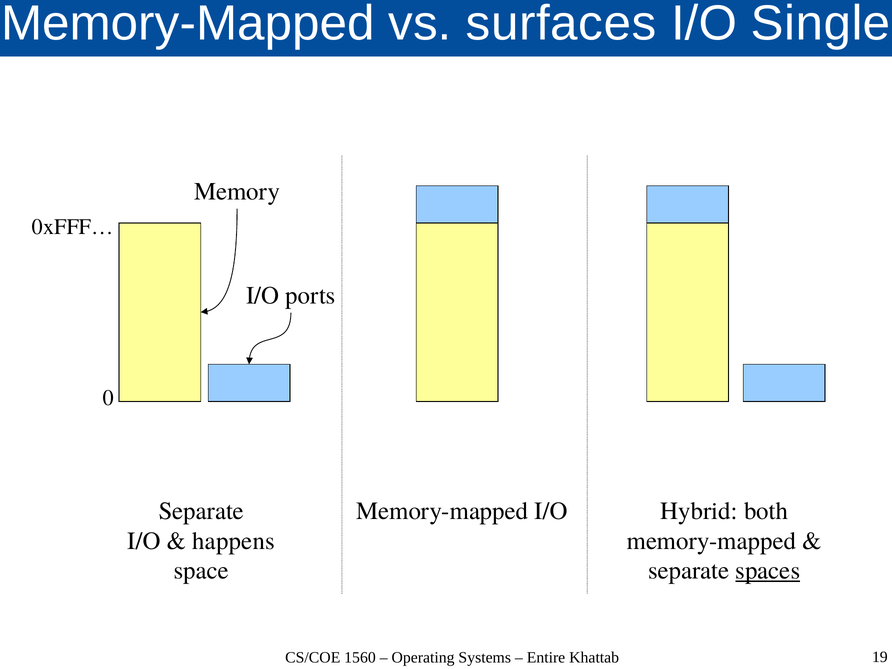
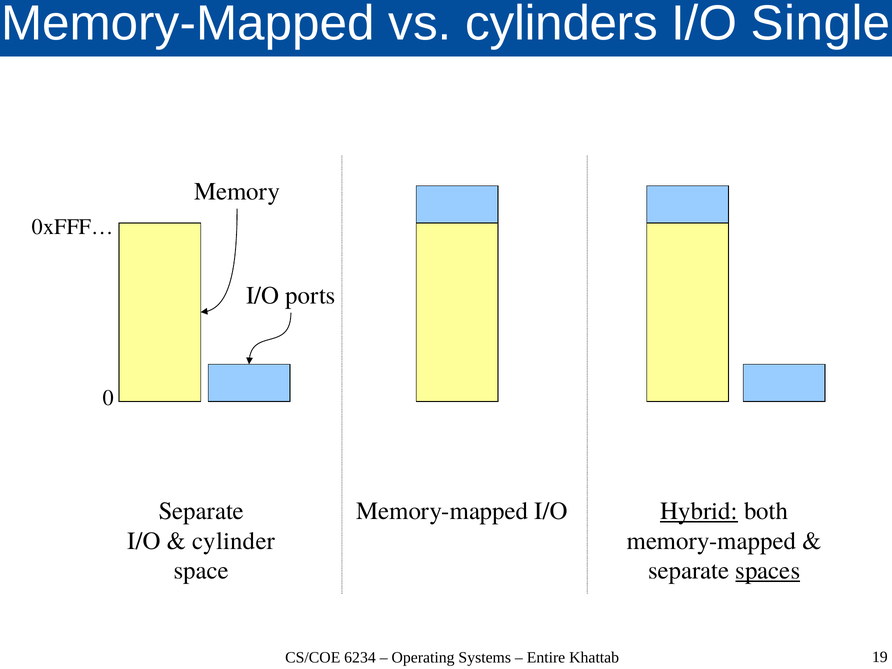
surfaces: surfaces -> cylinders
Hybrid underline: none -> present
happens: happens -> cylinder
1560: 1560 -> 6234
